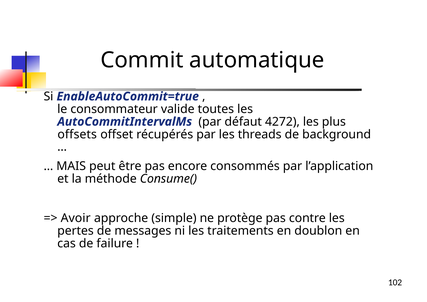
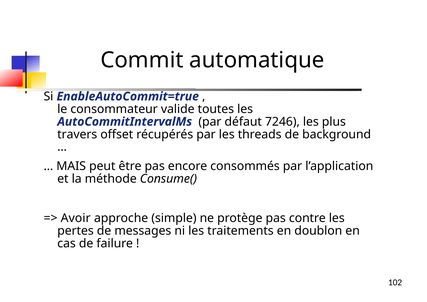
4272: 4272 -> 7246
offsets: offsets -> travers
